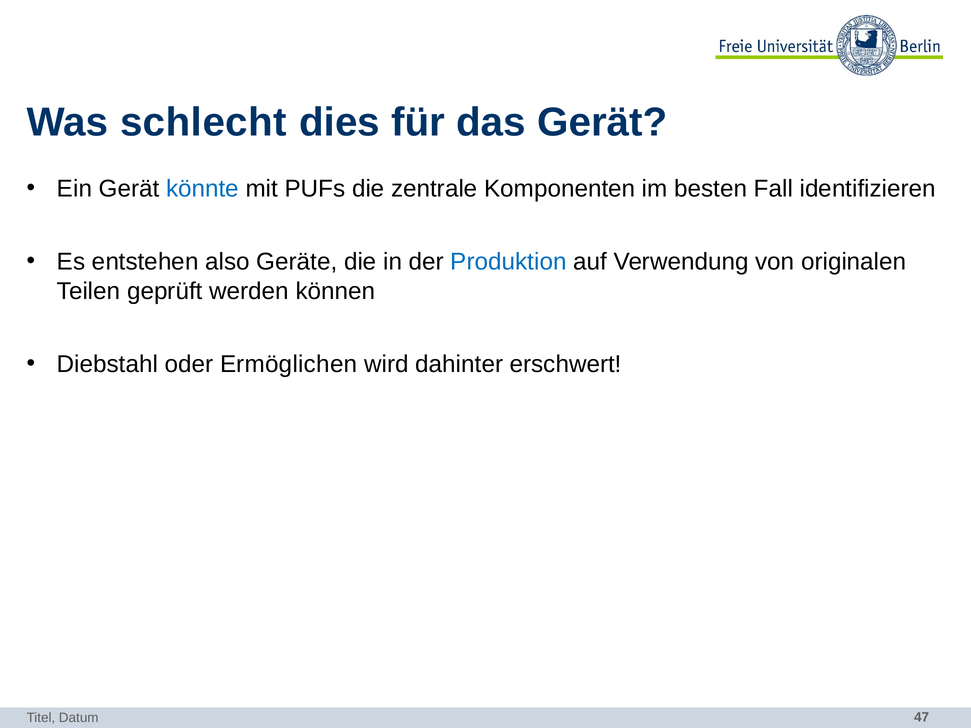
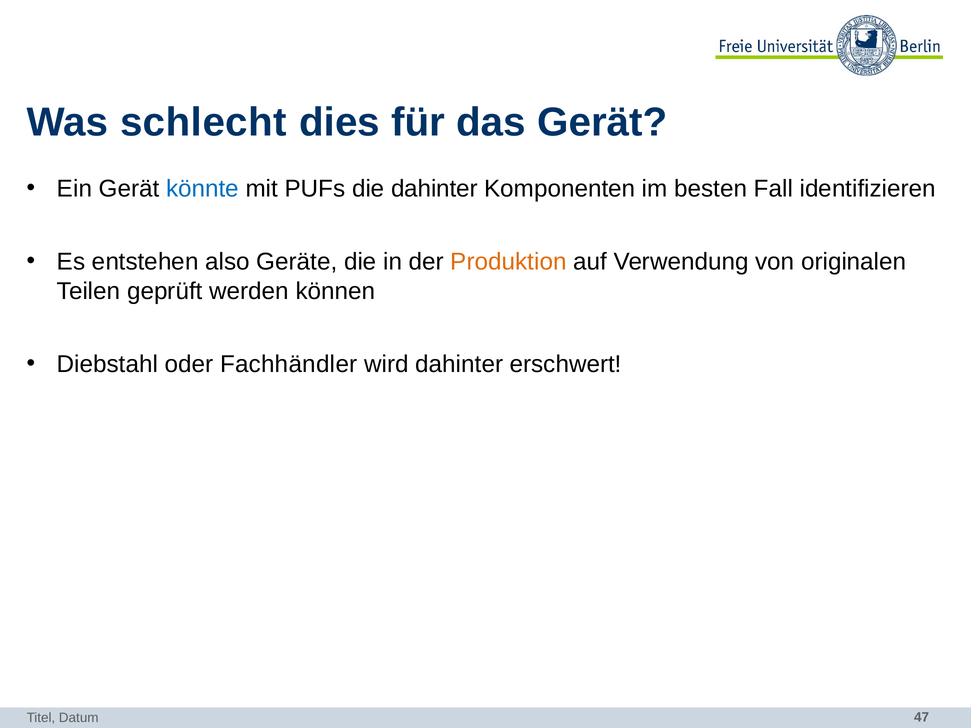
die zentrale: zentrale -> dahinter
Produktion colour: blue -> orange
Ermöglichen: Ermöglichen -> Fachhändler
